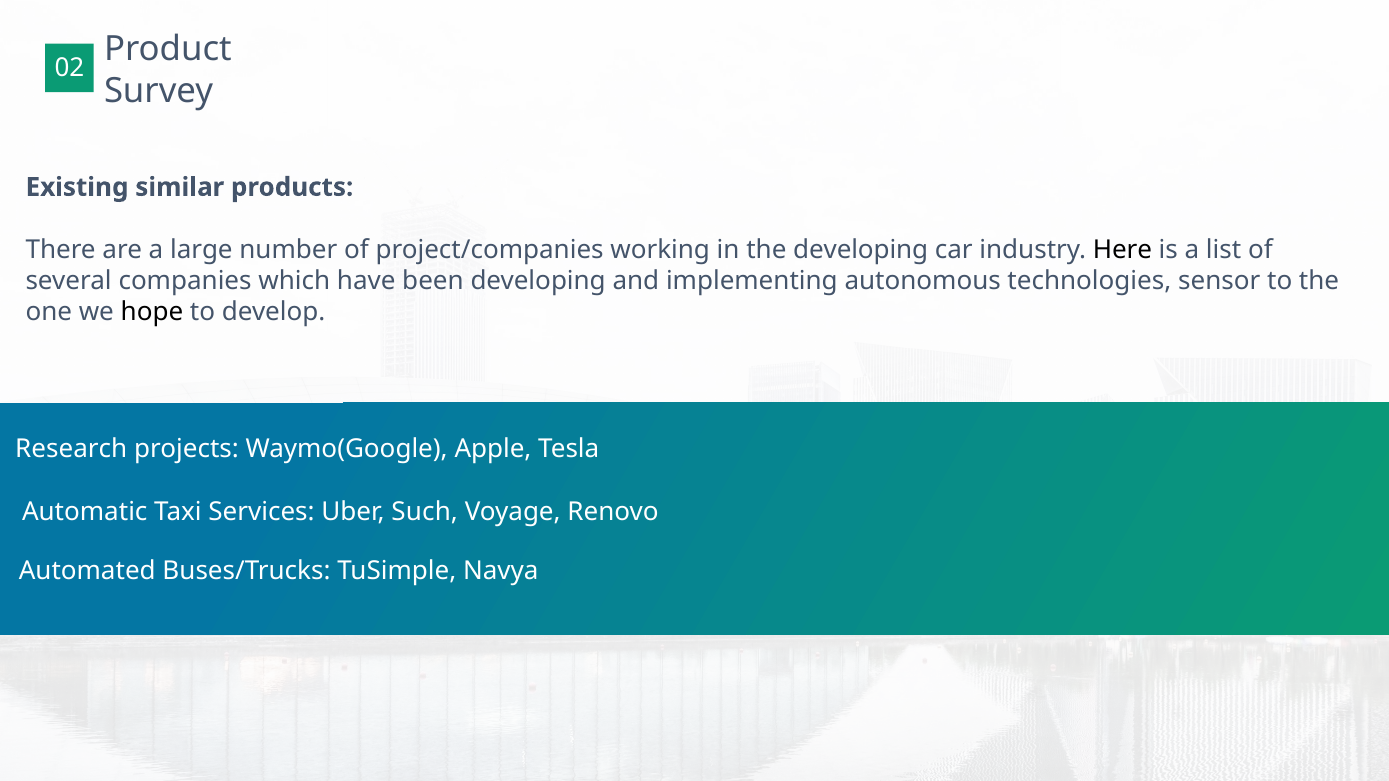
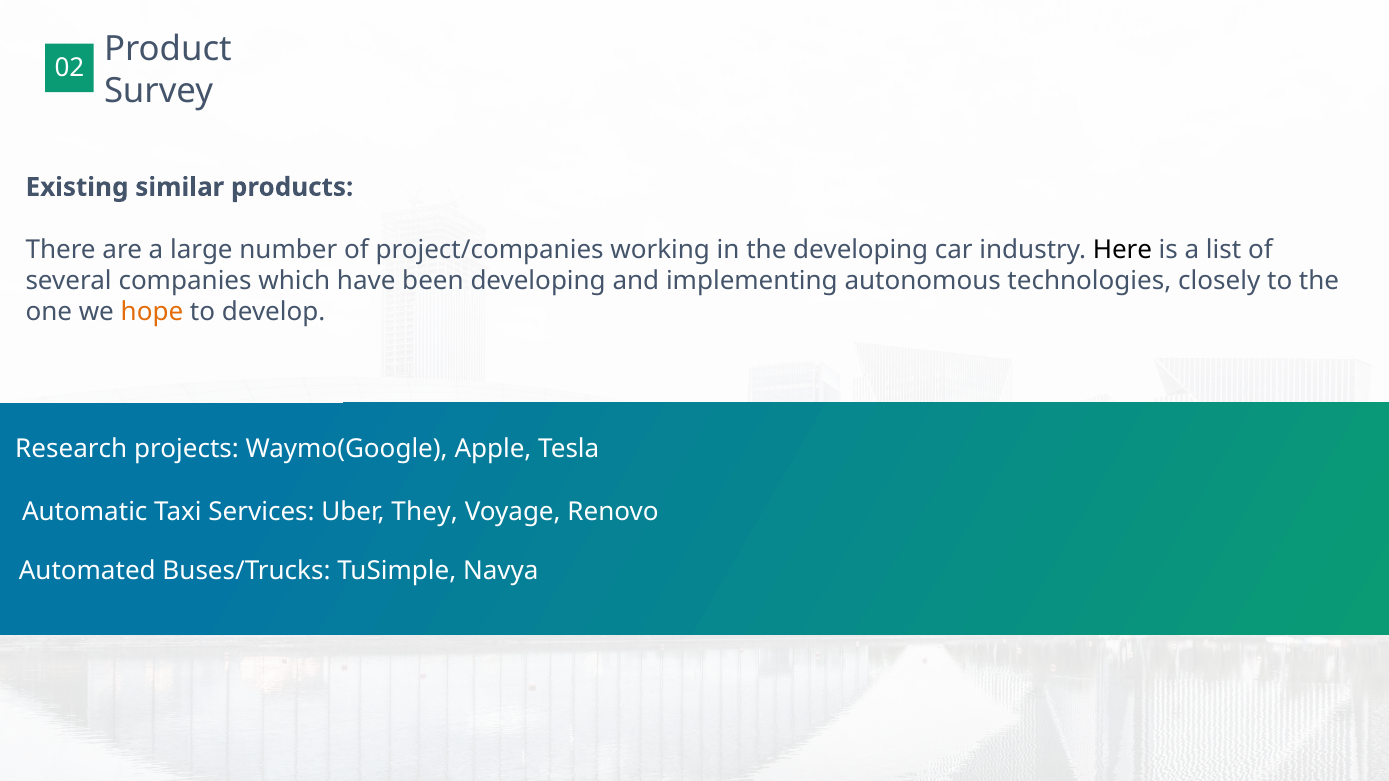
sensor: sensor -> closely
hope colour: black -> orange
Such: Such -> They
